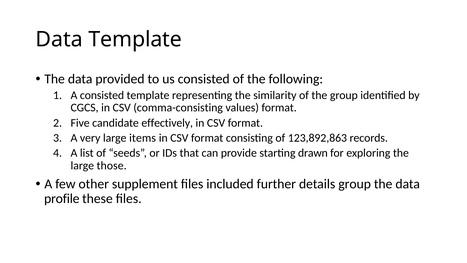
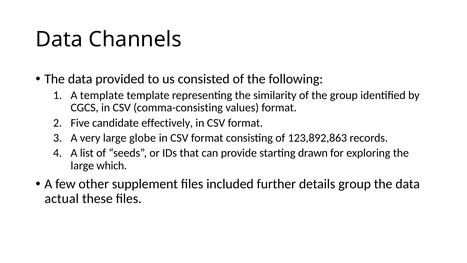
Data Template: Template -> Channels
A consisted: consisted -> template
items: items -> globe
those: those -> which
profile: profile -> actual
